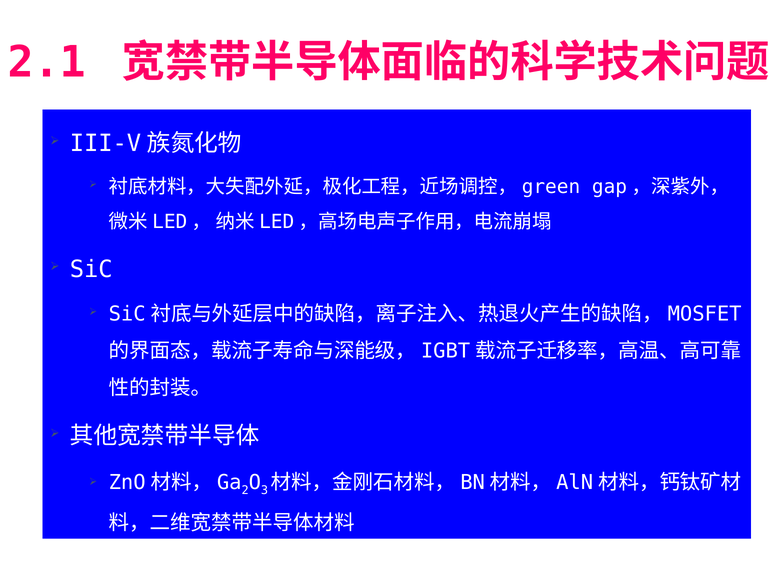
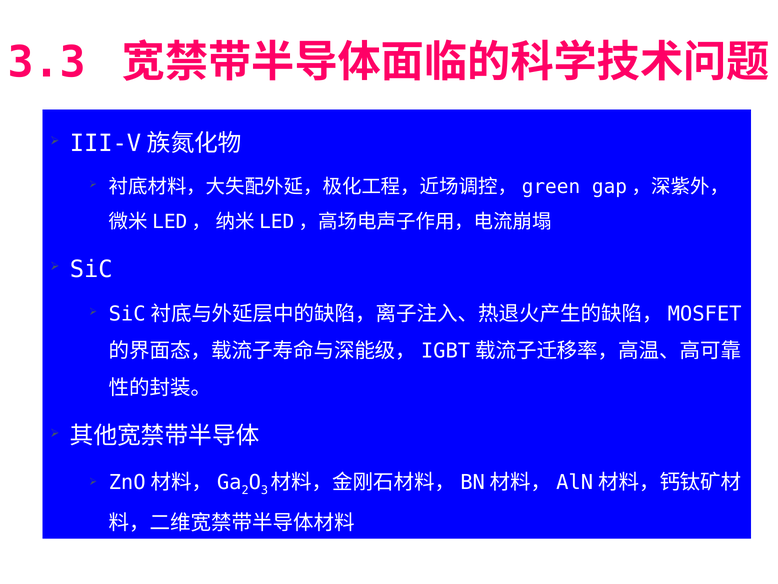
2.1: 2.1 -> 3.3
